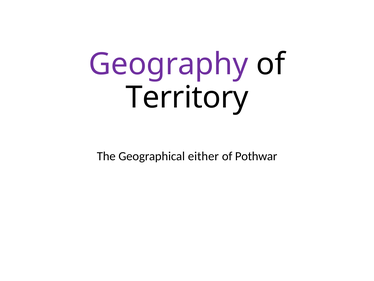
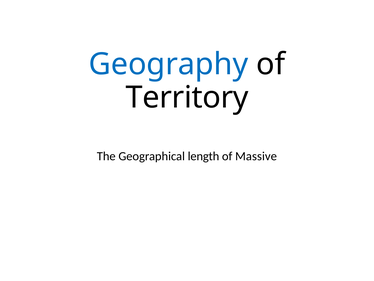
Geography colour: purple -> blue
either: either -> length
Pothwar: Pothwar -> Massive
